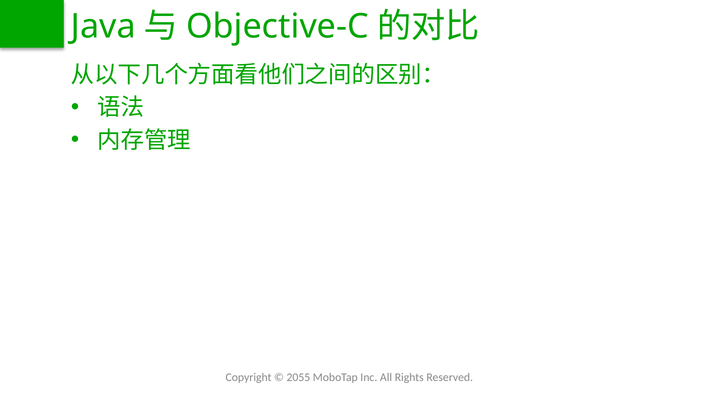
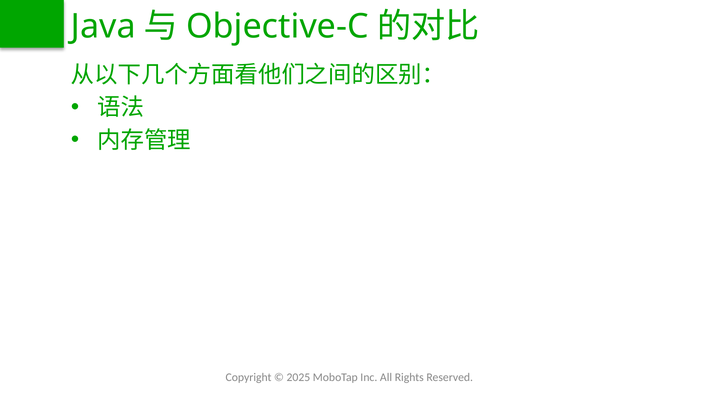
2055: 2055 -> 2025
